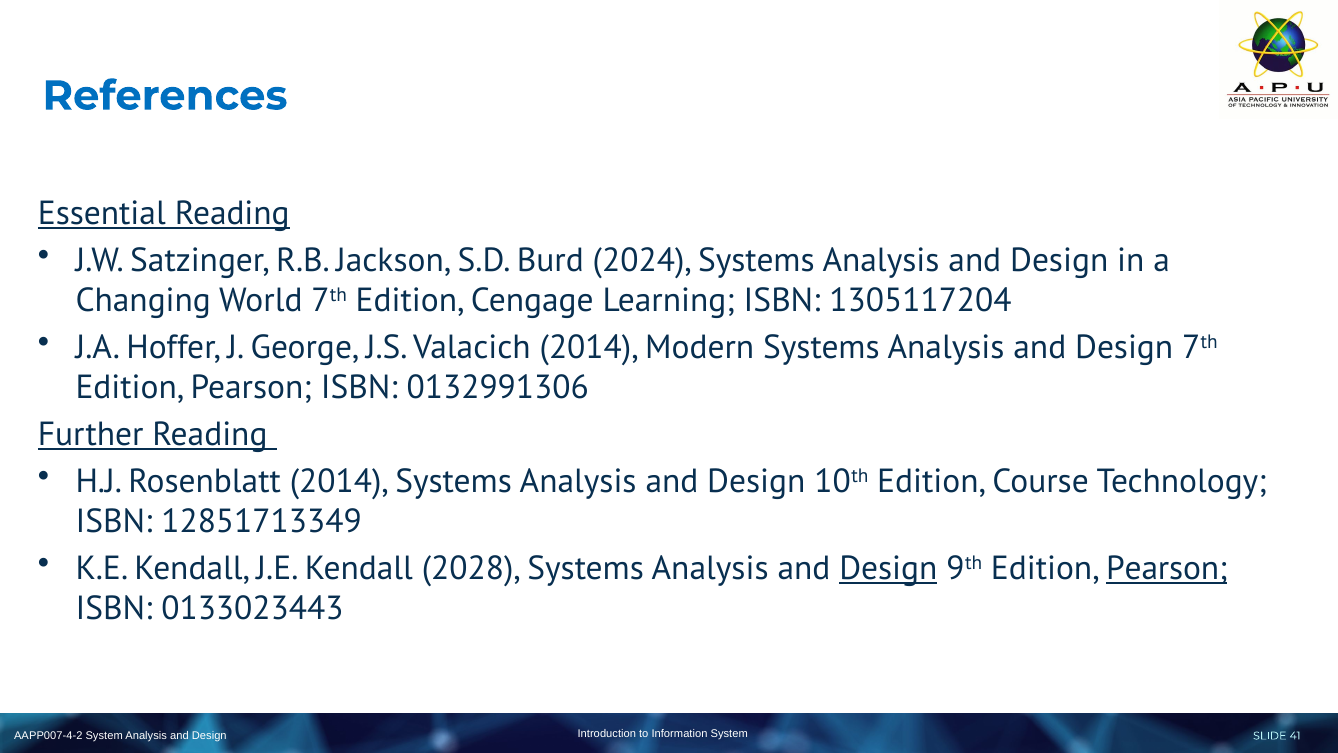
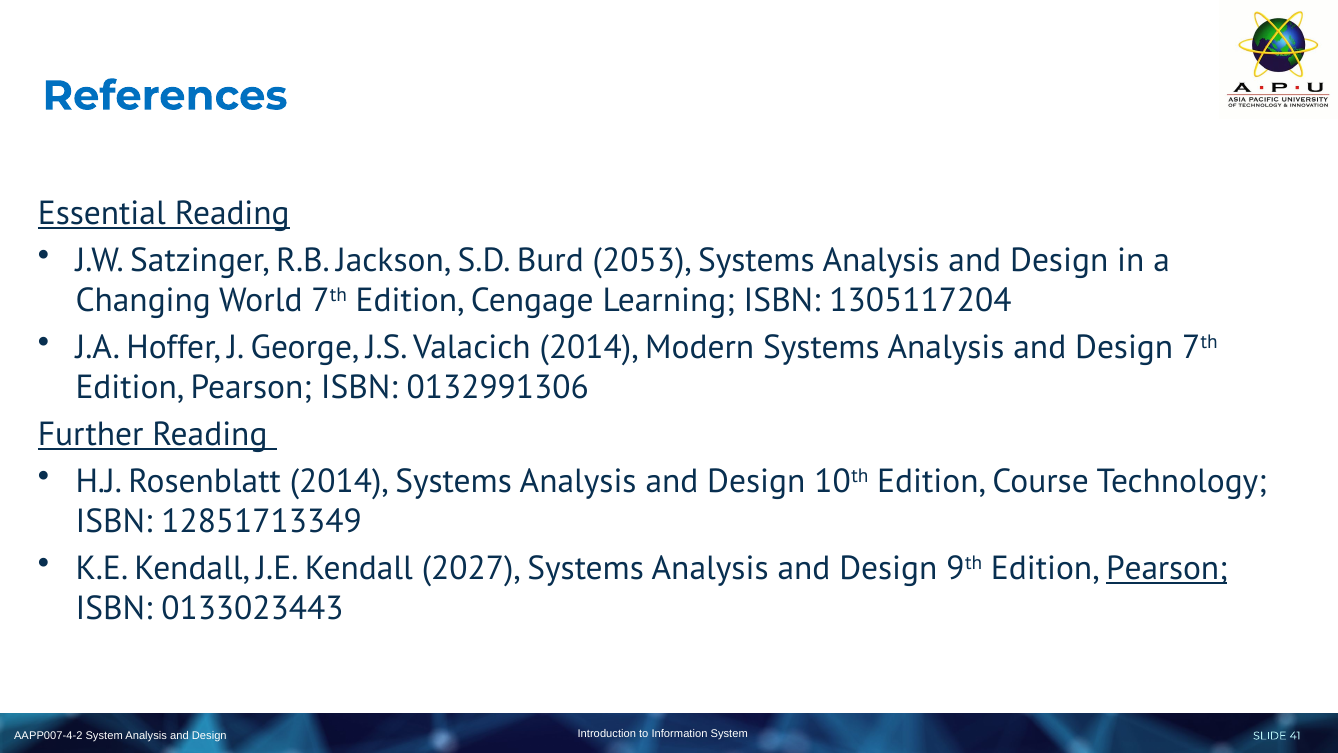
2024: 2024 -> 2053
2028: 2028 -> 2027
Design at (888, 568) underline: present -> none
